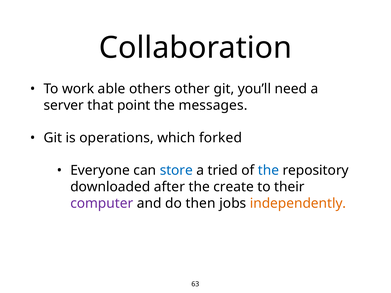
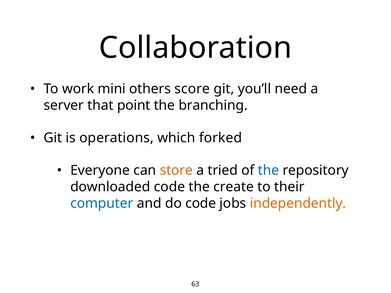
able: able -> mini
other: other -> score
messages: messages -> branching
store colour: blue -> orange
downloaded after: after -> code
computer colour: purple -> blue
do then: then -> code
